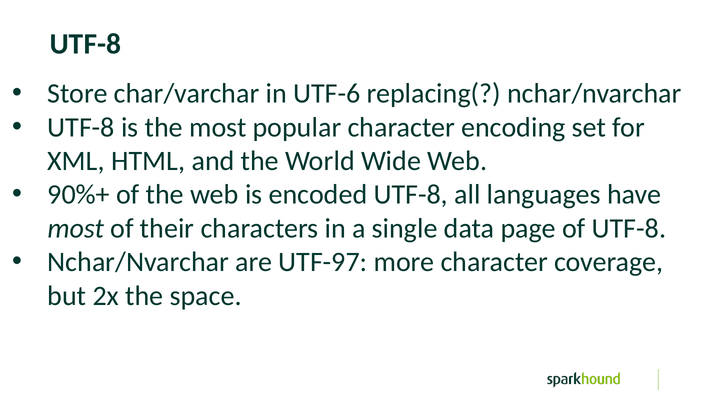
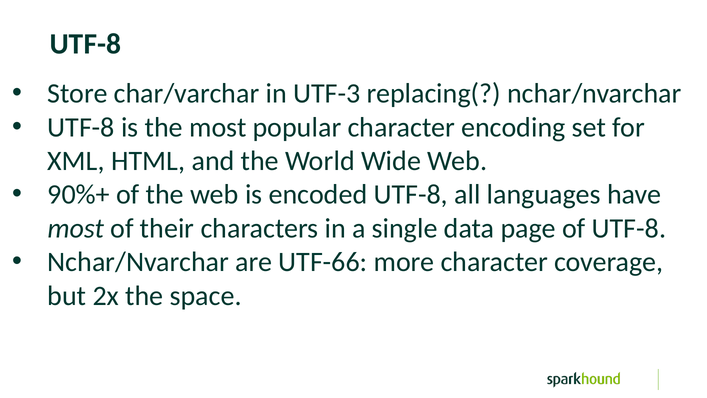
UTF-6: UTF-6 -> UTF-3
UTF-97: UTF-97 -> UTF-66
